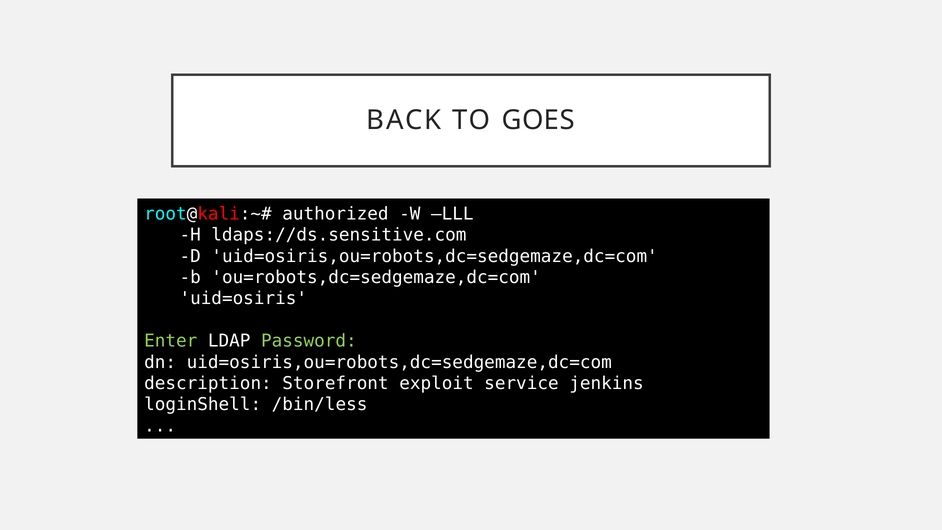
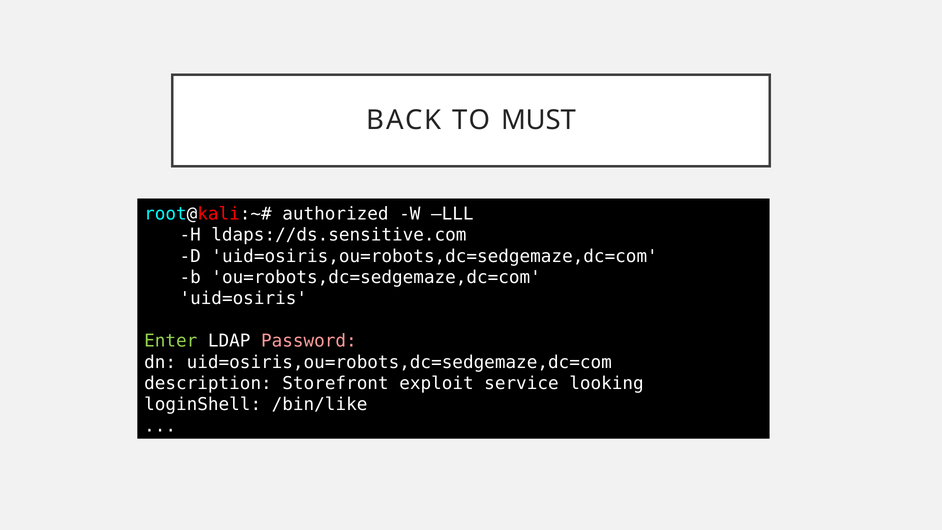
GOES: GOES -> MUST
Password colour: light green -> pink
jenkins: jenkins -> looking
/bin/less: /bin/less -> /bin/like
